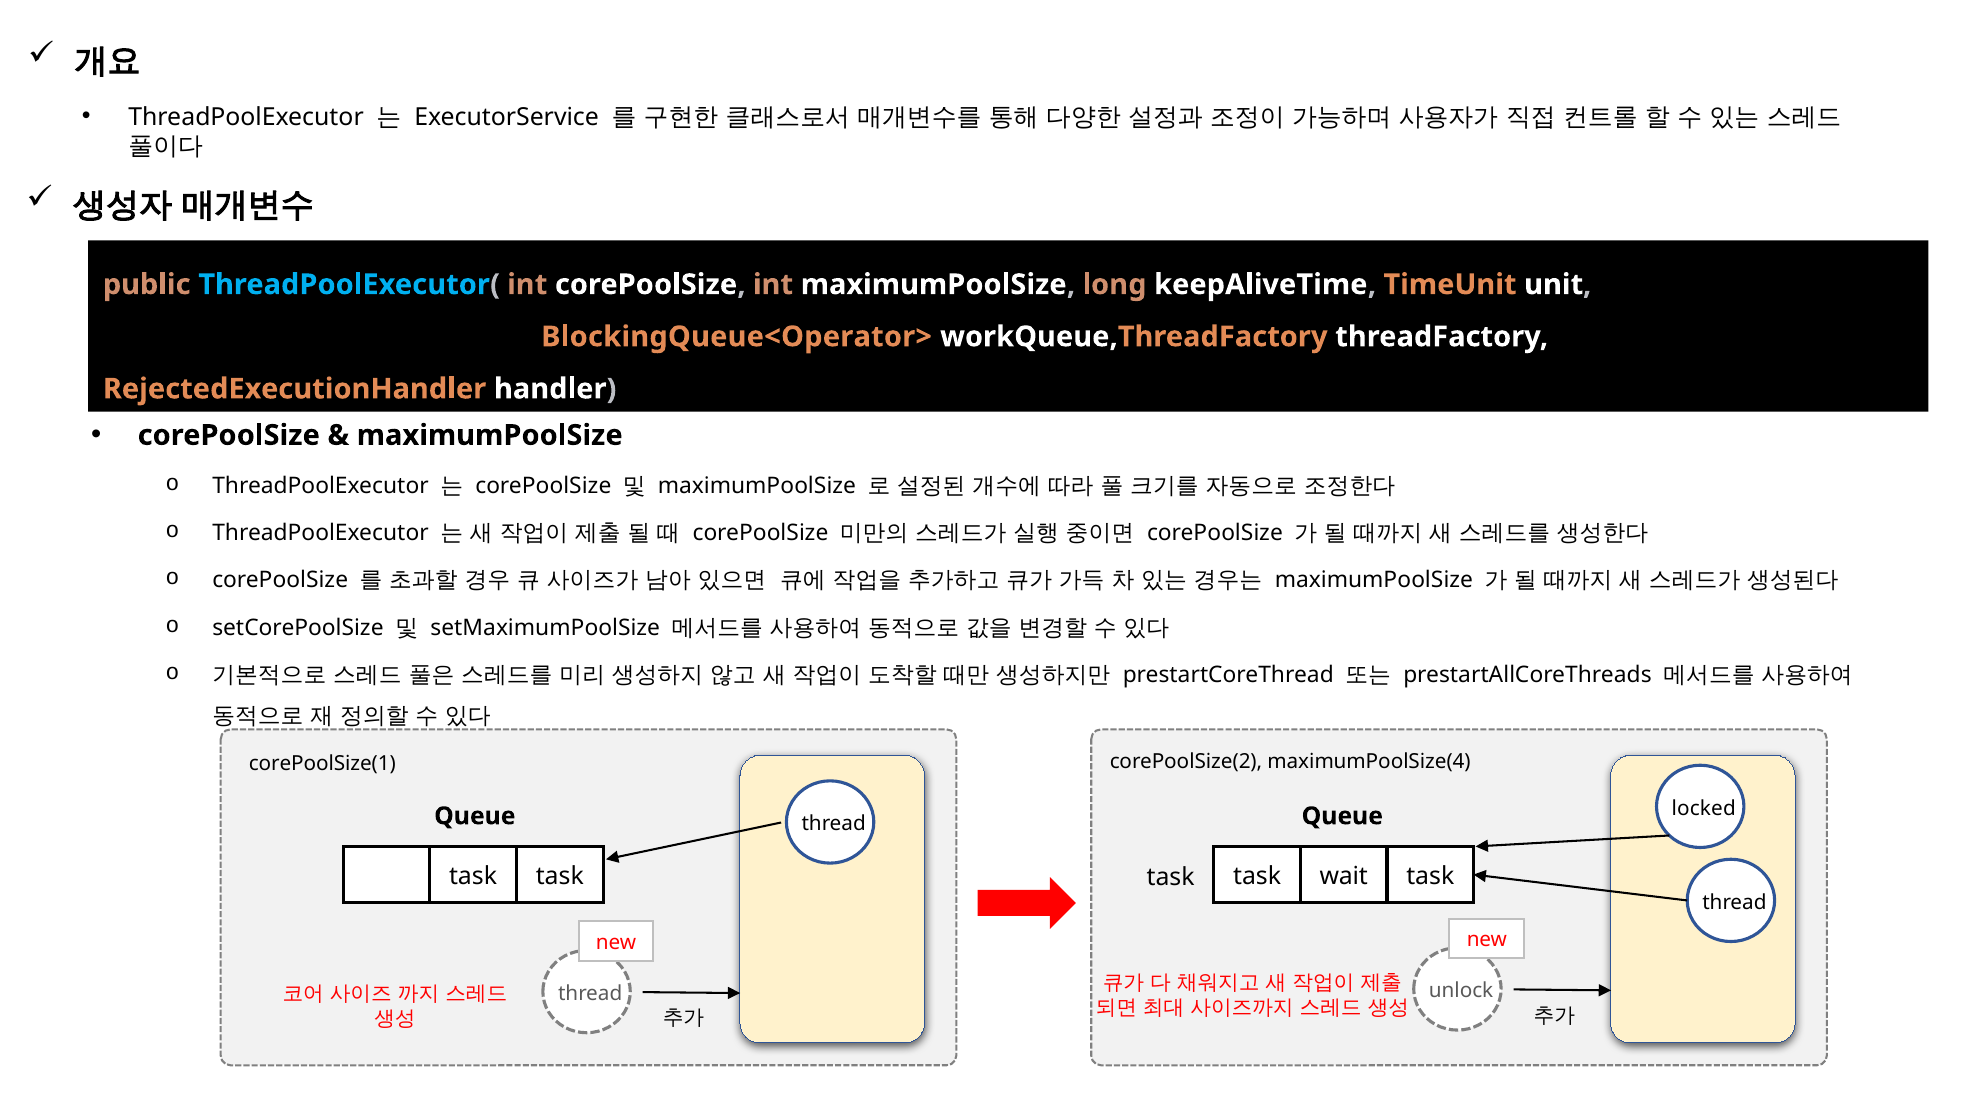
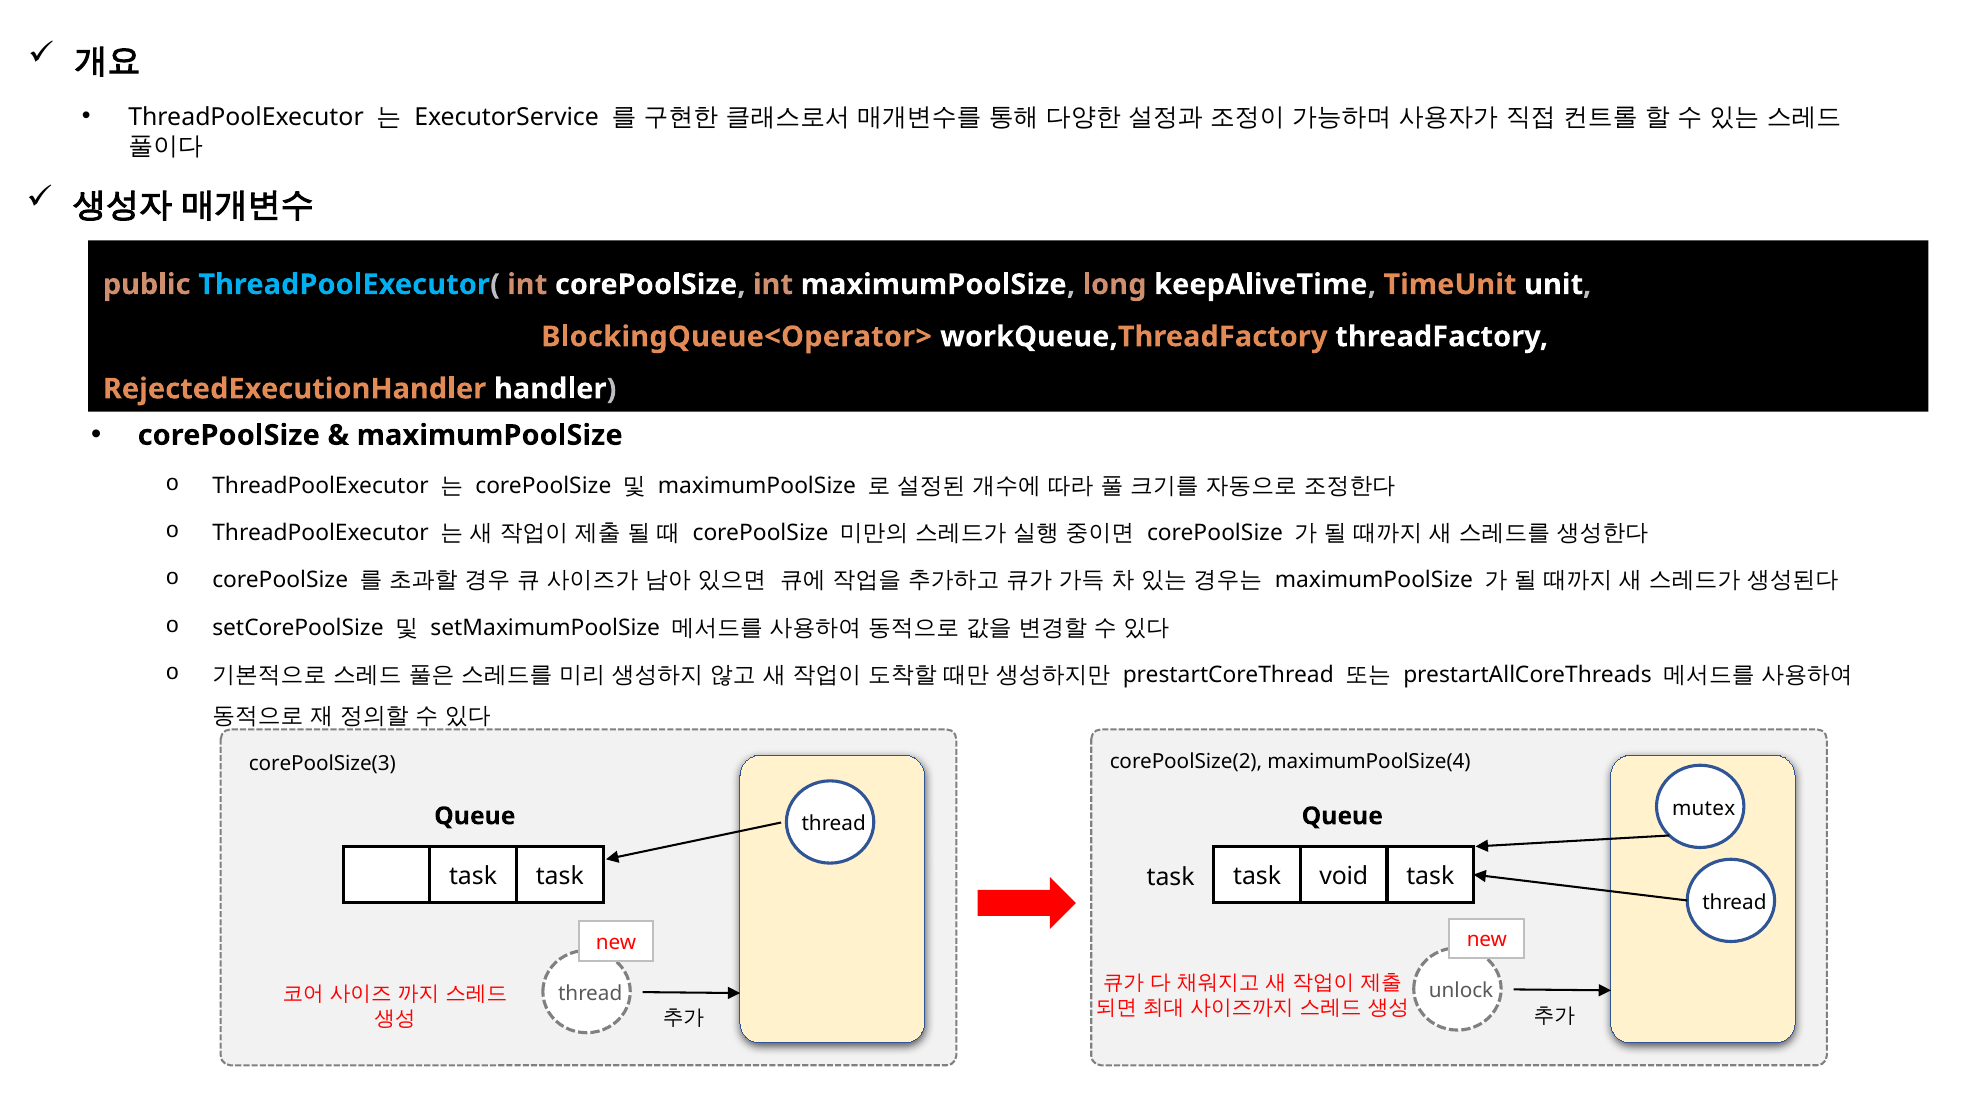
corePoolSize(1: corePoolSize(1 -> corePoolSize(3
locked: locked -> mutex
wait: wait -> void
